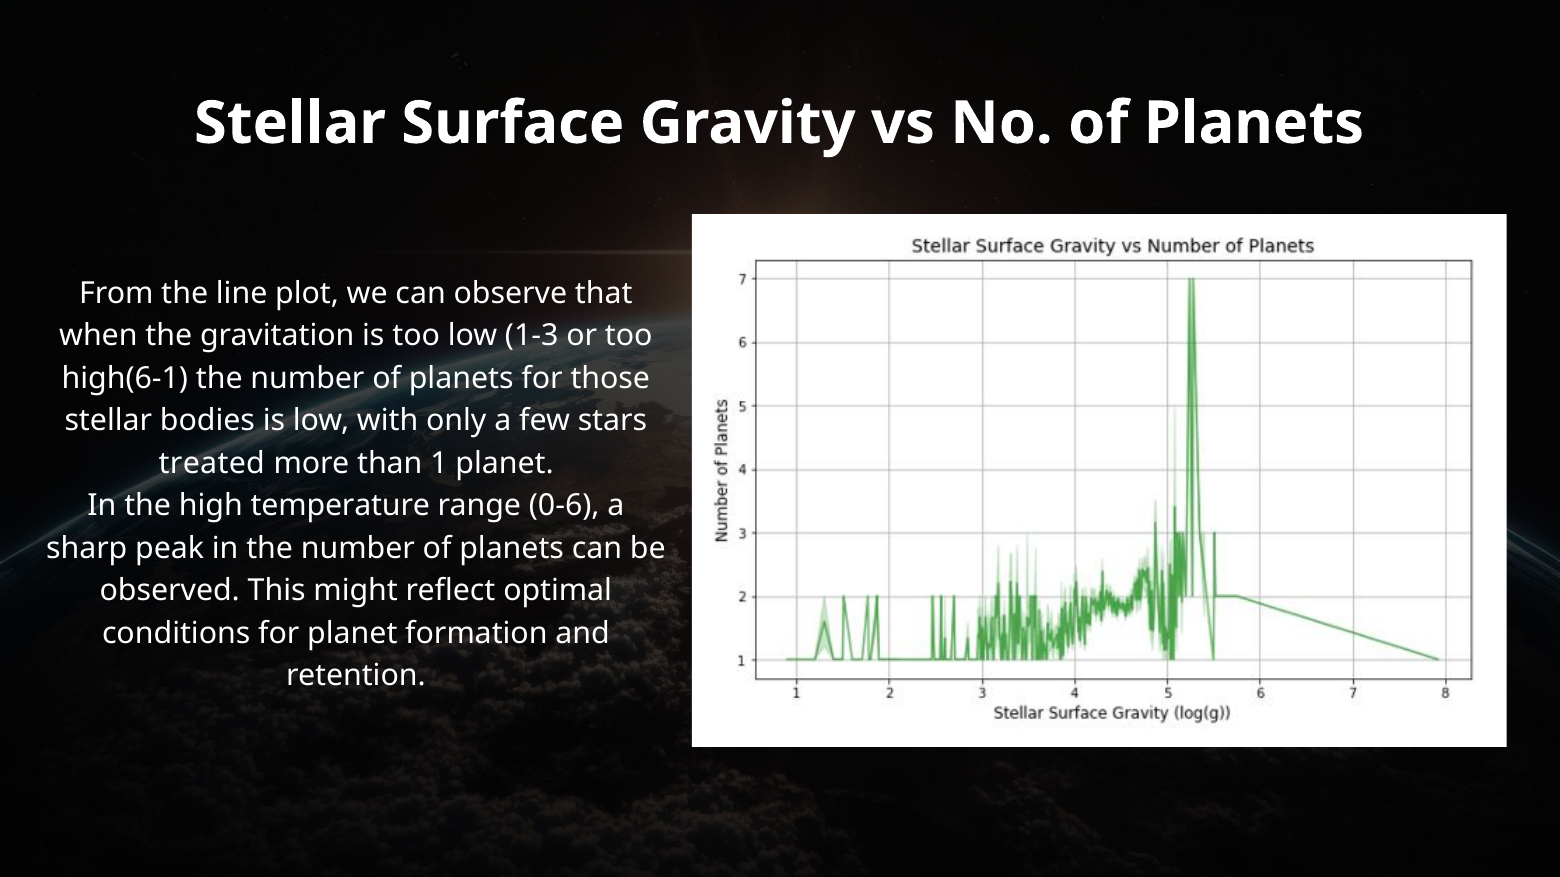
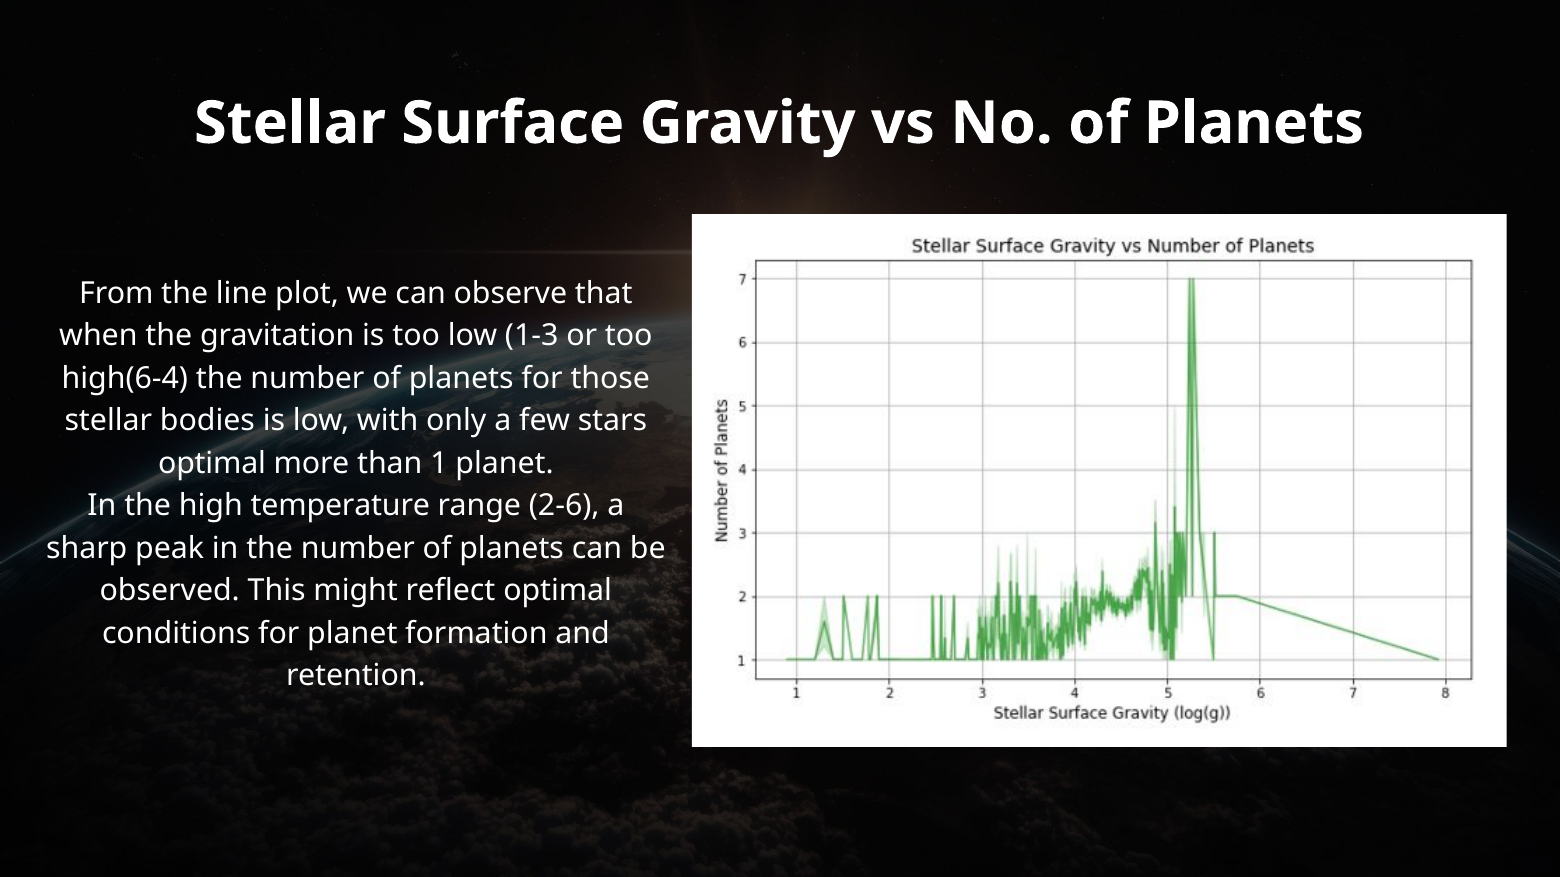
high(6-1: high(6-1 -> high(6-4
treated at (212, 464): treated -> optimal
0-6: 0-6 -> 2-6
